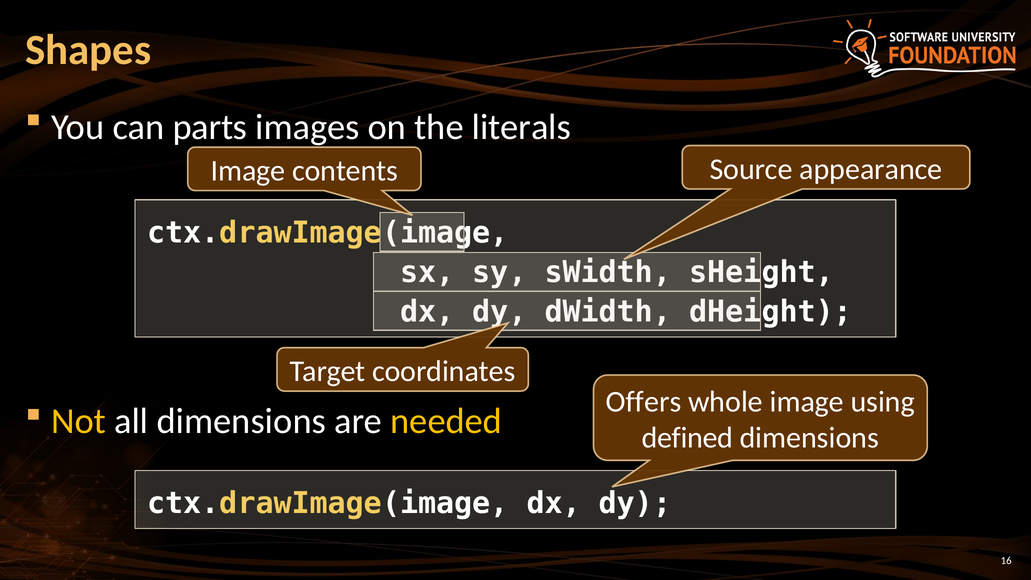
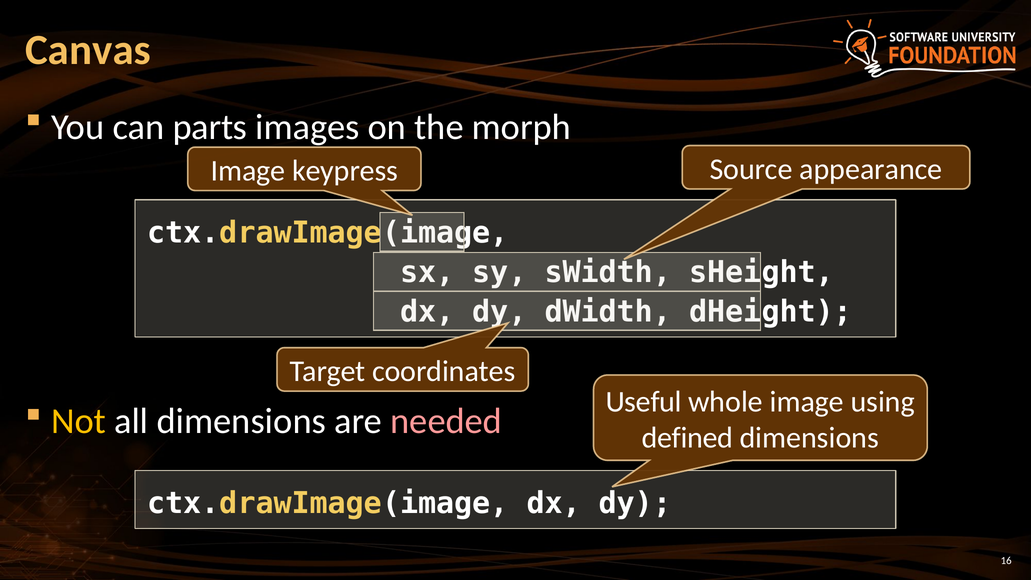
Shapes: Shapes -> Canvas
literals: literals -> morph
contents: contents -> keypress
Offers: Offers -> Useful
needed colour: yellow -> pink
